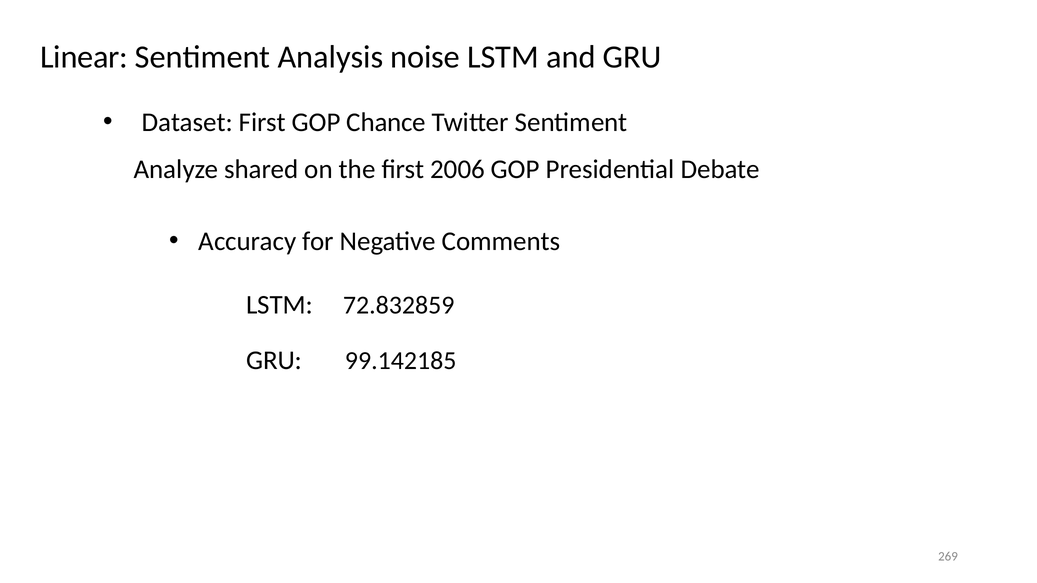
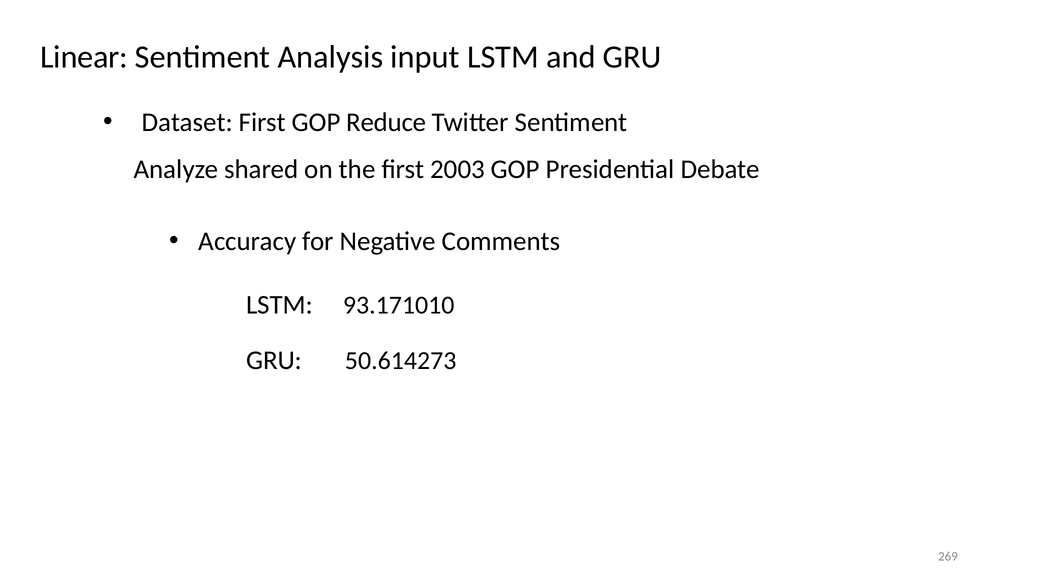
noise: noise -> input
Chance: Chance -> Reduce
2006: 2006 -> 2003
72.832859: 72.832859 -> 93.171010
99.142185: 99.142185 -> 50.614273
